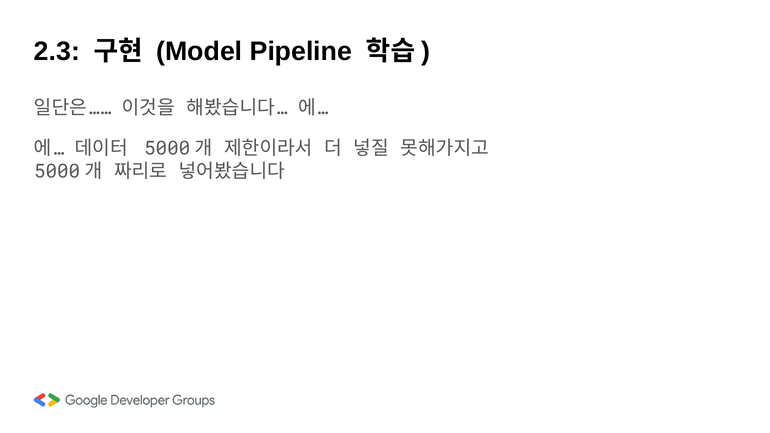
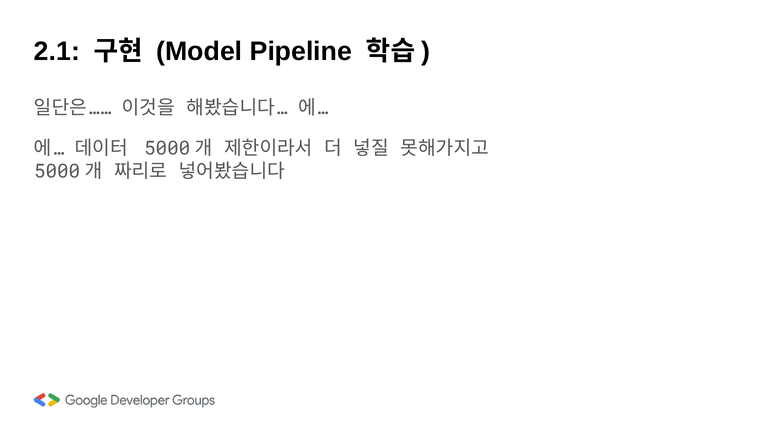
2.3: 2.3 -> 2.1
